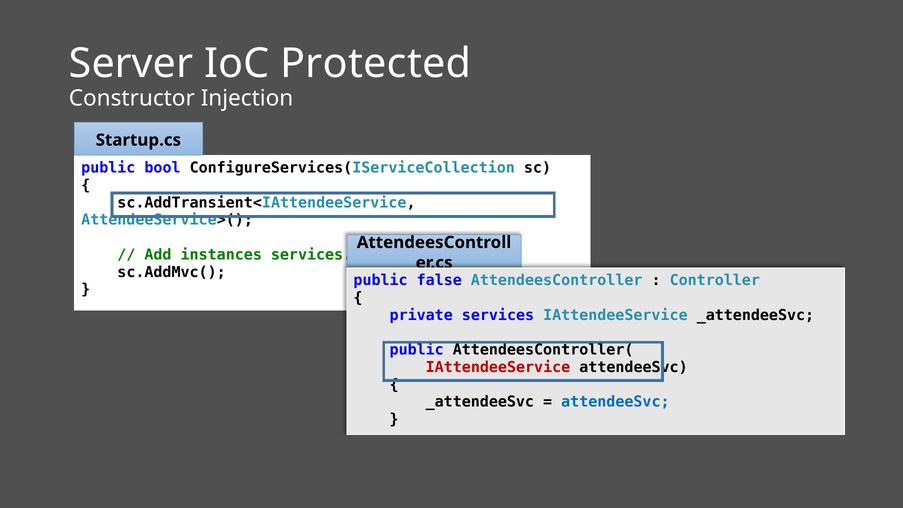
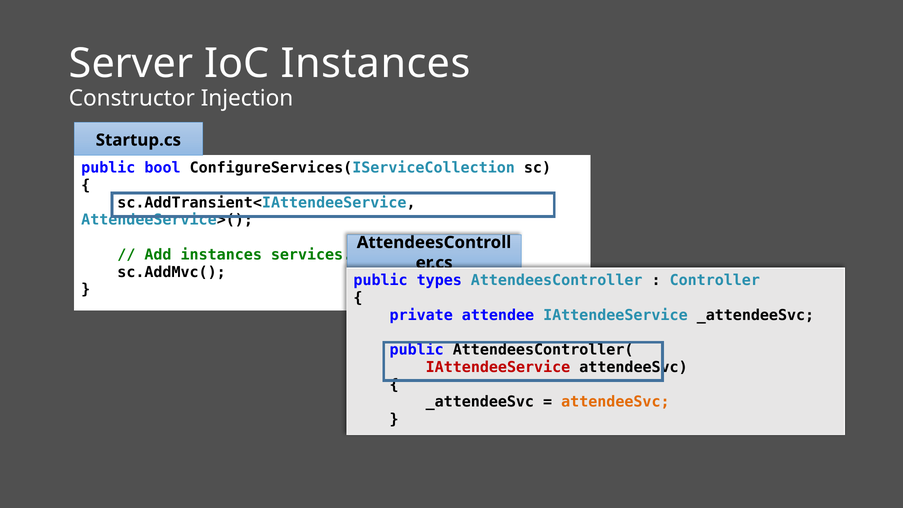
IoC Protected: Protected -> Instances
false: false -> types
private services: services -> attendee
attendeeSvc at (615, 402) colour: blue -> orange
